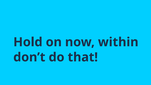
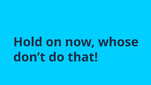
within: within -> whose
